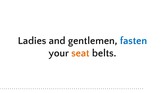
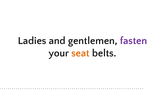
fasten colour: blue -> purple
